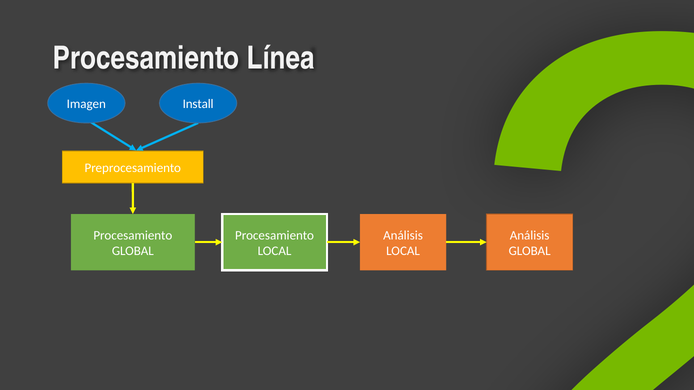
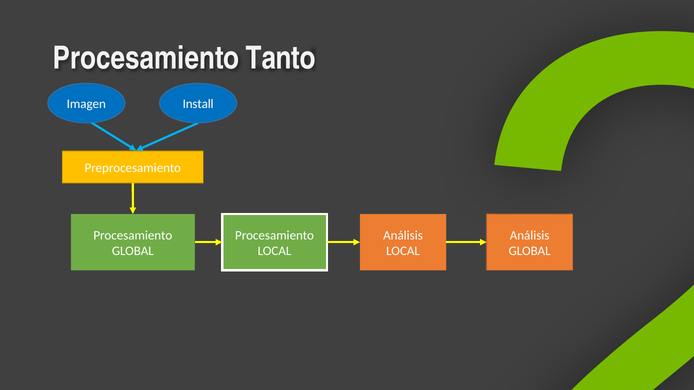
Línea: Línea -> Tanto
